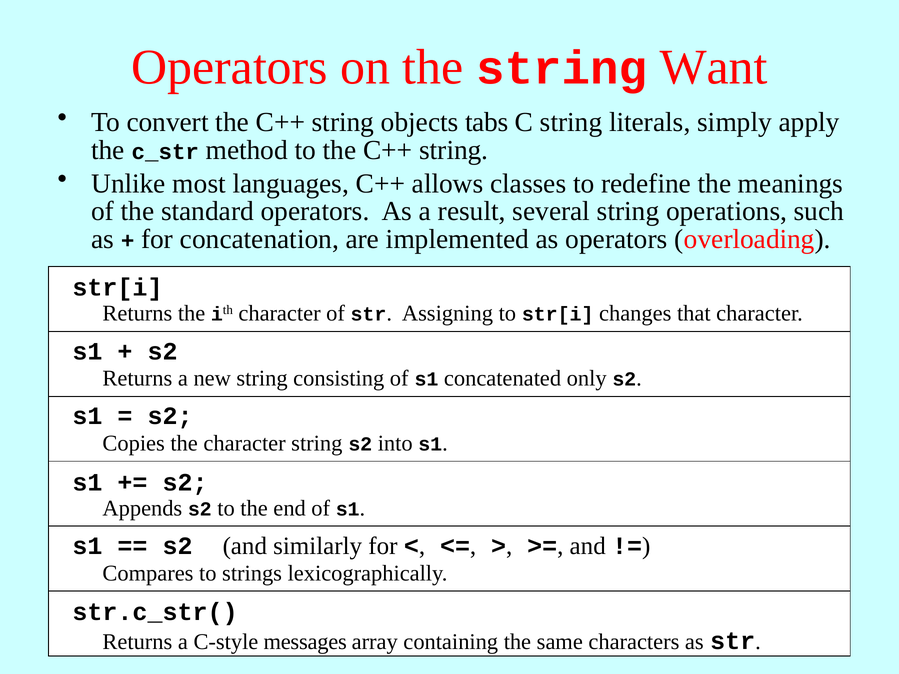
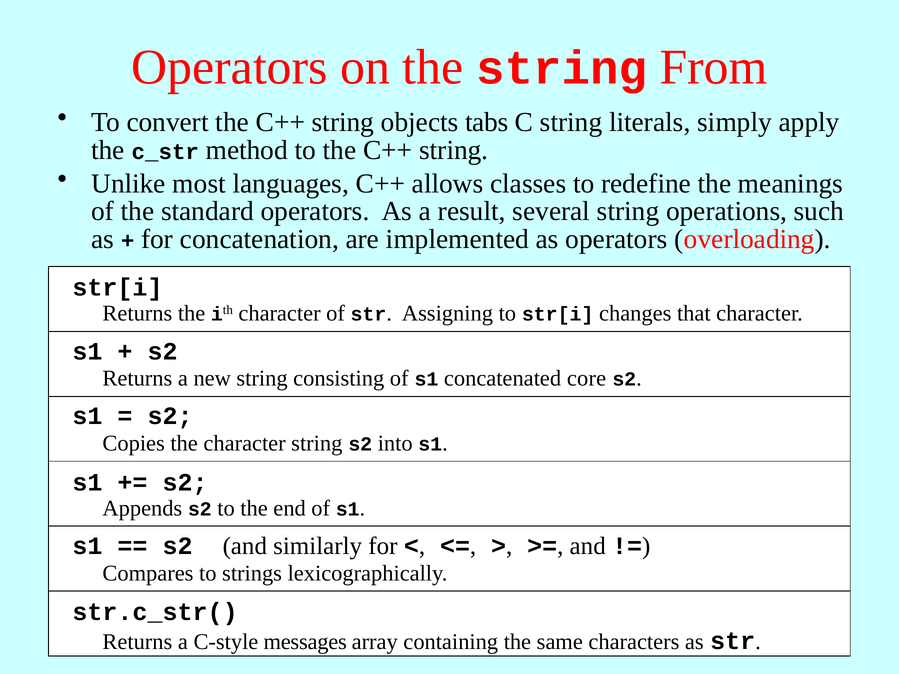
Want: Want -> From
only: only -> core
